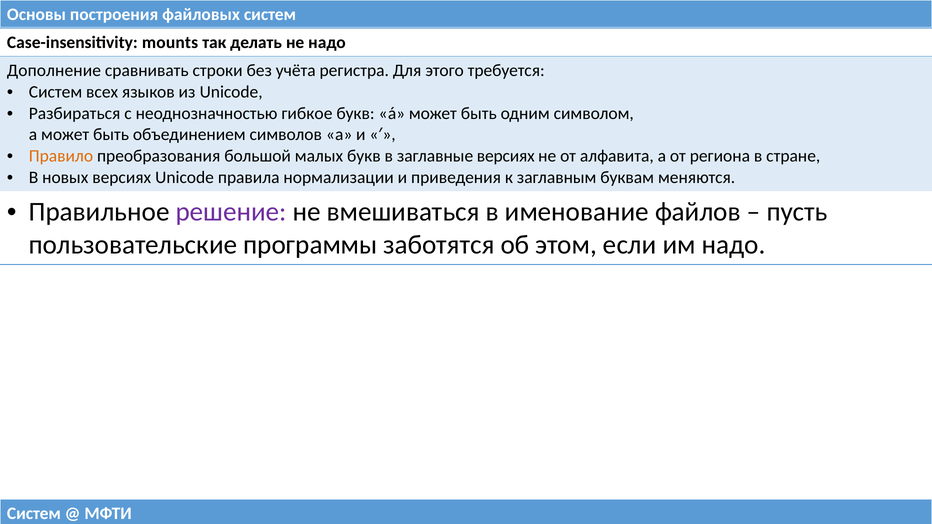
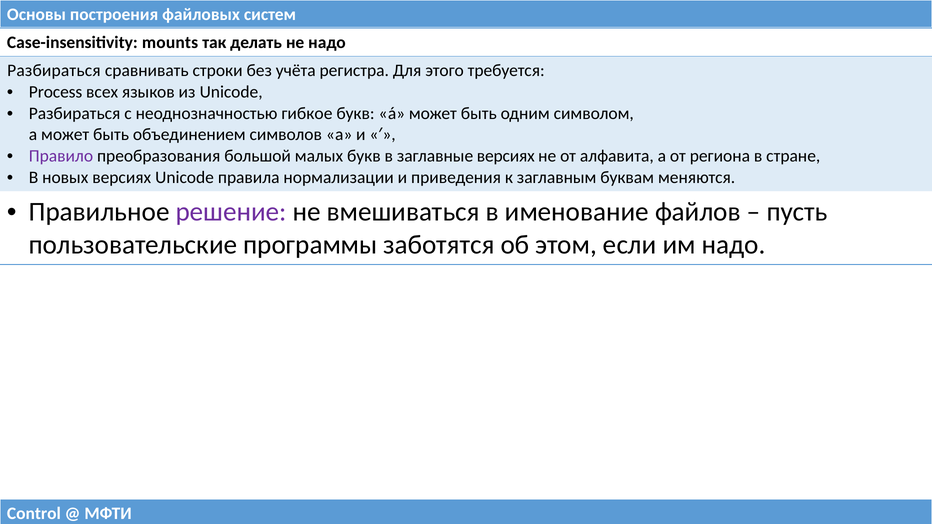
Дополнение at (54, 71): Дополнение -> Разбираться
Систем at (56, 92): Систем -> Process
Правило colour: orange -> purple
Систем at (34, 514): Систем -> Control
